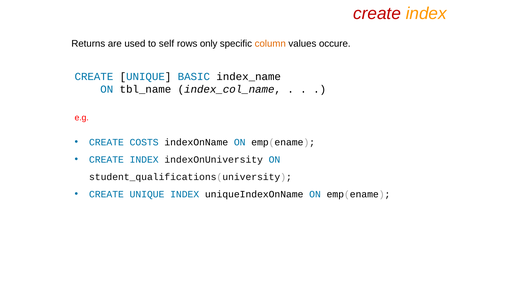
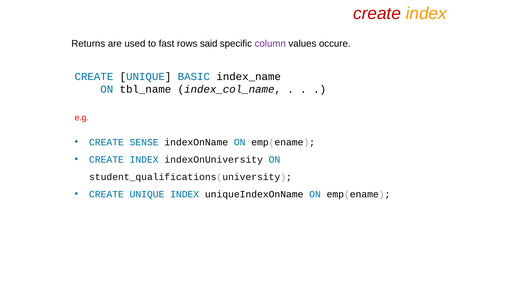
self: self -> fast
only: only -> said
column colour: orange -> purple
COSTS: COSTS -> SENSE
